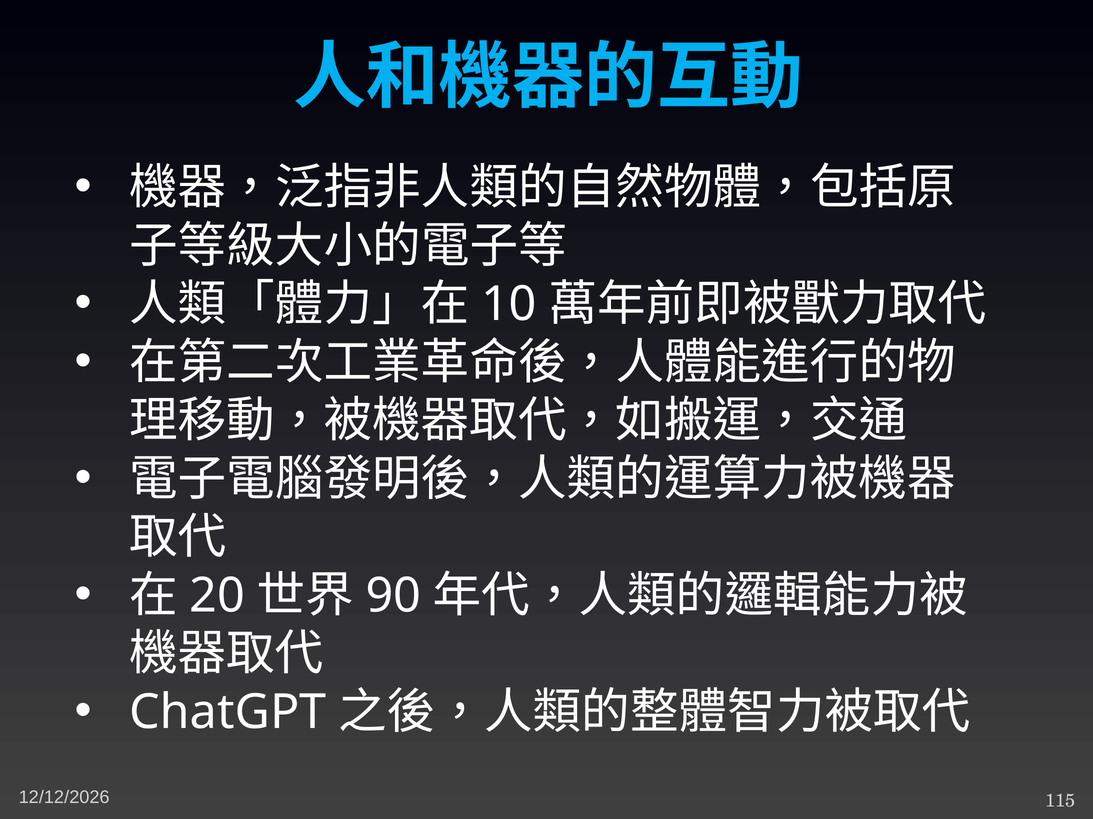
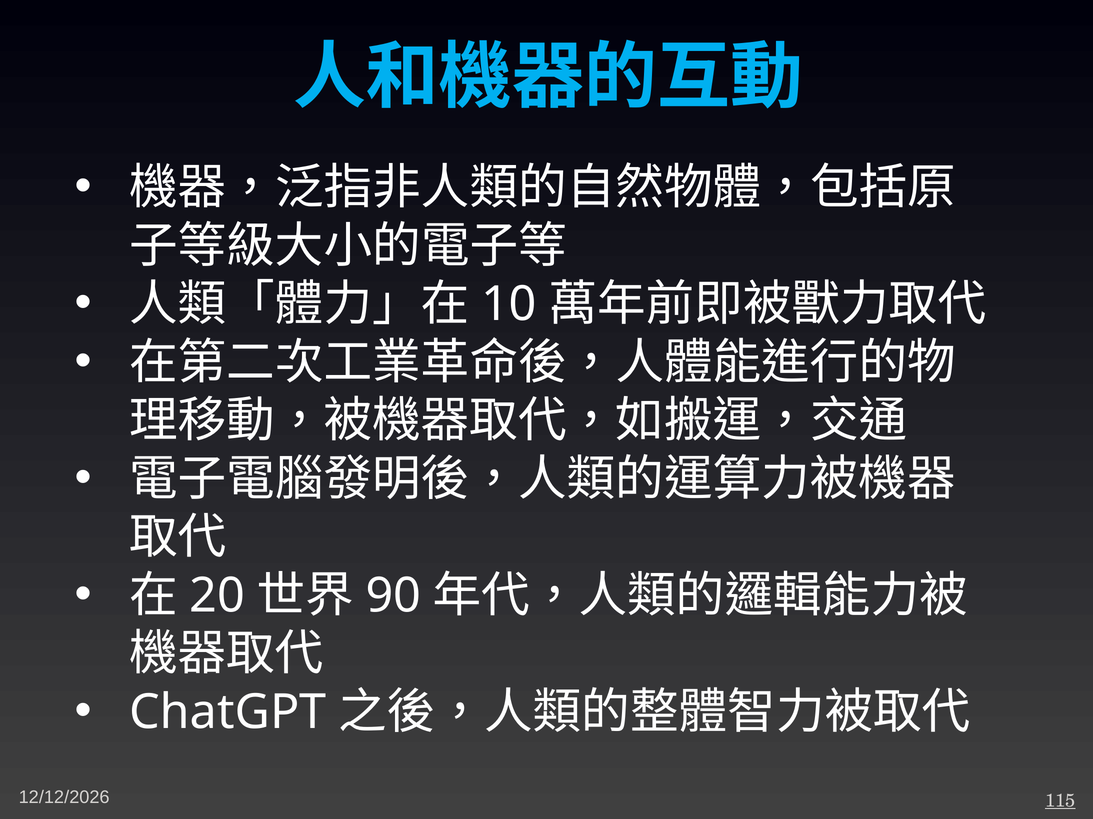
115 underline: none -> present
